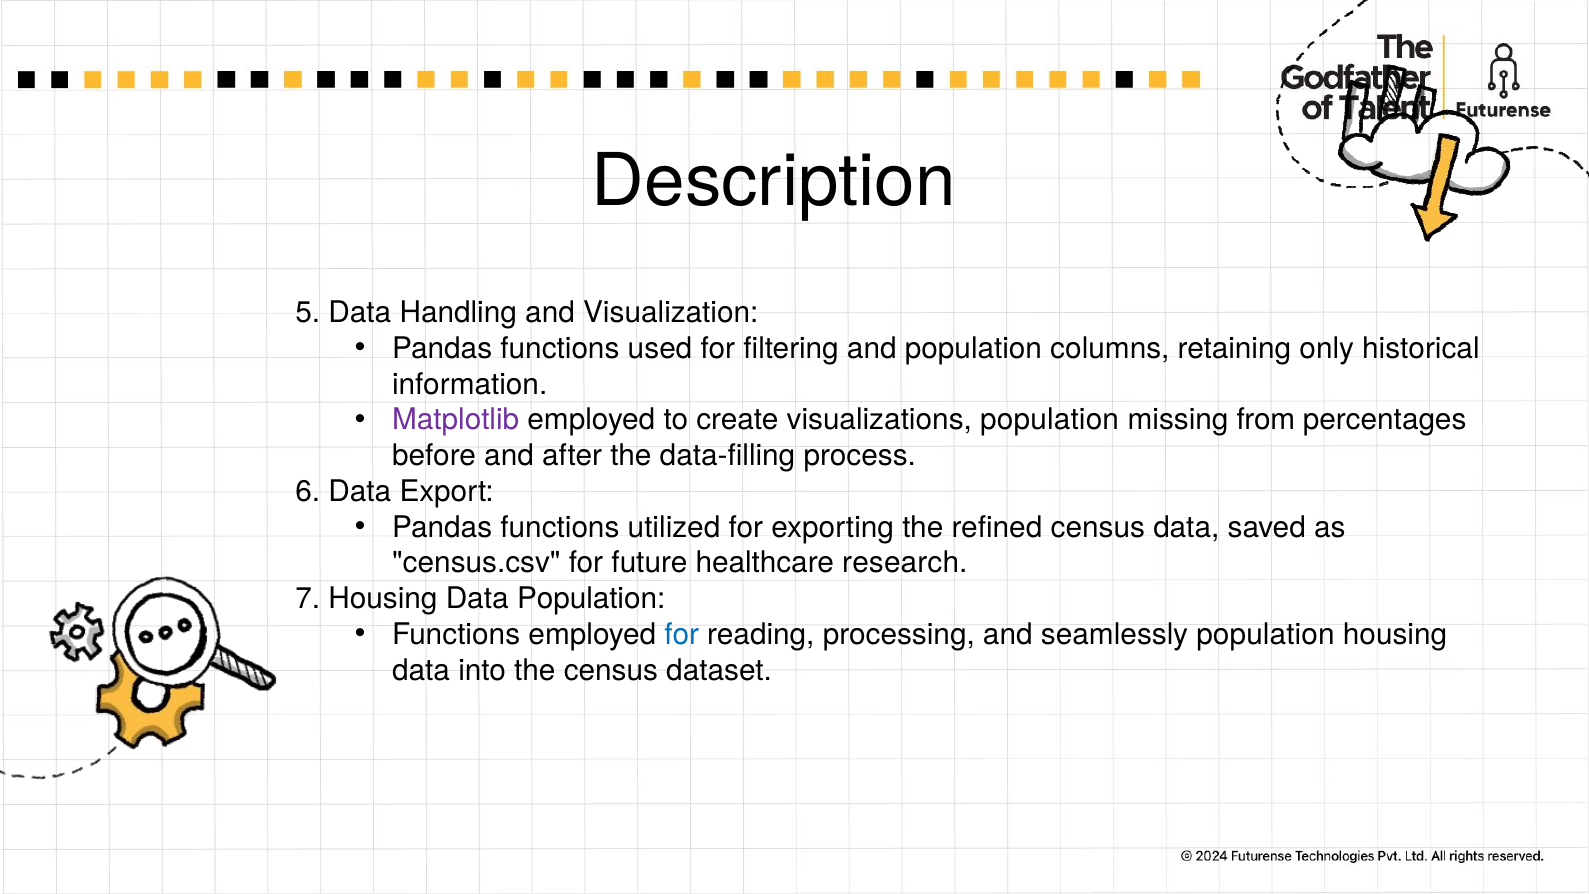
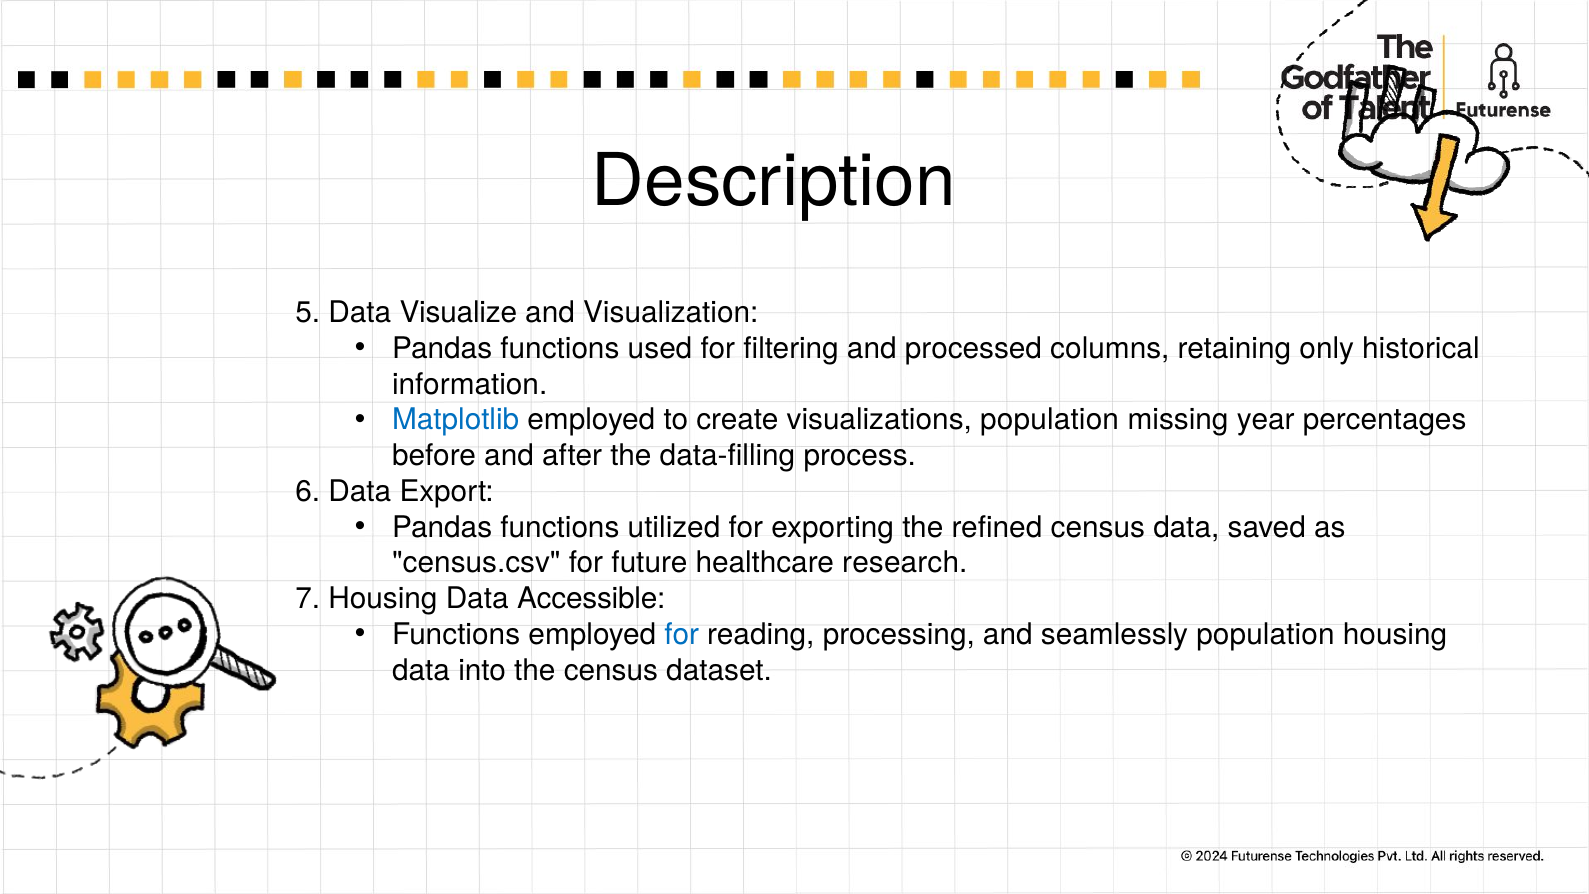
Handling: Handling -> Visualize
and population: population -> processed
Matplotlib colour: purple -> blue
from: from -> year
Data Population: Population -> Accessible
